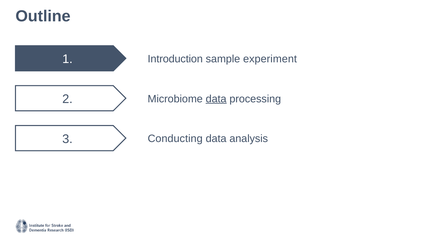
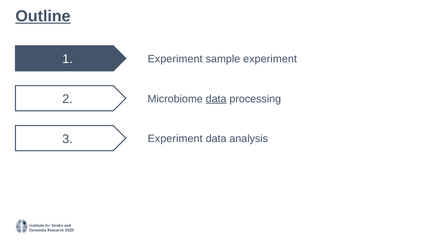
Outline underline: none -> present
Introduction at (175, 59): Introduction -> Experiment
Conducting at (175, 139): Conducting -> Experiment
